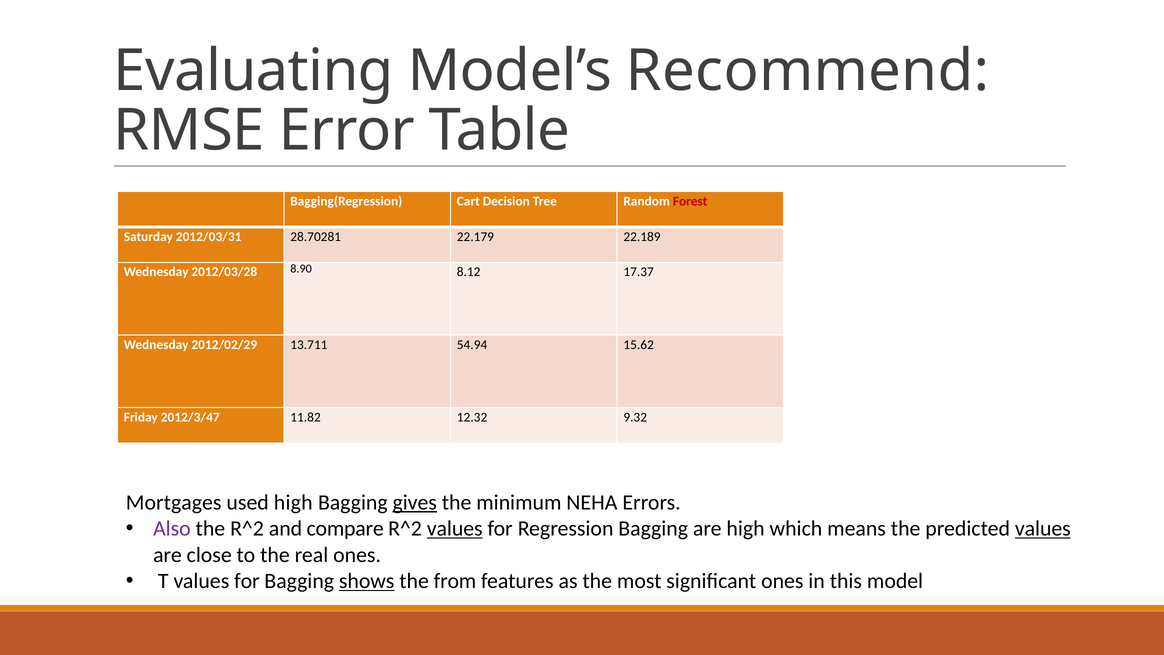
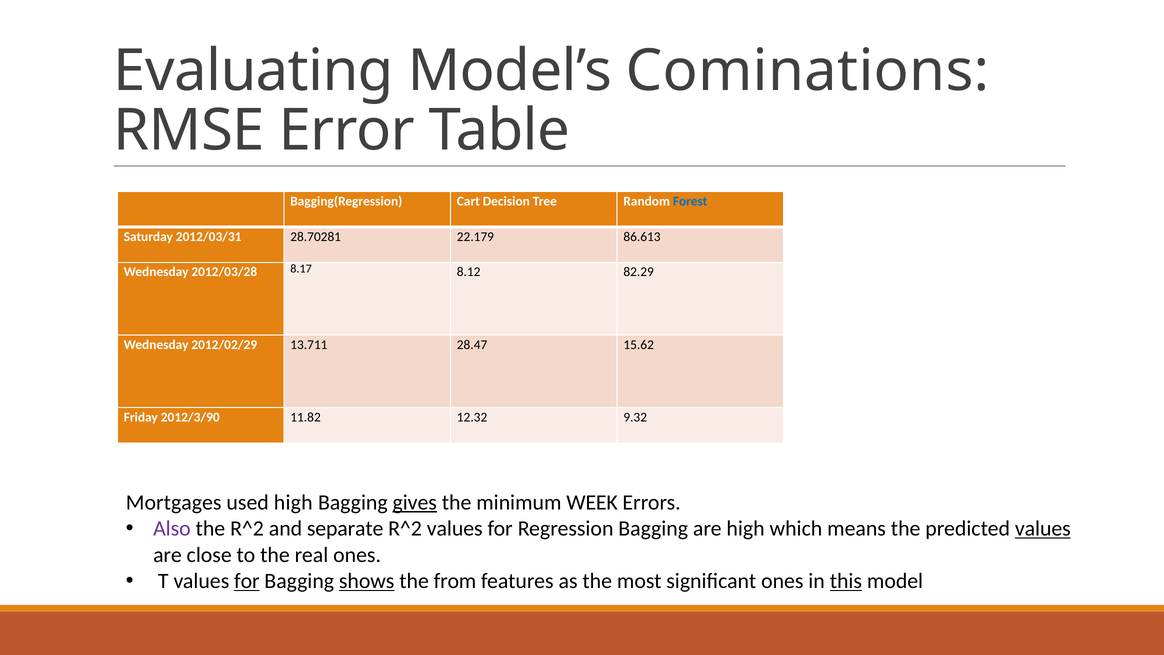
Recommend: Recommend -> Cominations
Forest colour: red -> blue
22.189: 22.189 -> 86.613
8.90: 8.90 -> 8.17
17.37: 17.37 -> 82.29
54.94: 54.94 -> 28.47
2012/3/47: 2012/3/47 -> 2012/3/90
NEHA: NEHA -> WEEK
compare: compare -> separate
values at (455, 528) underline: present -> none
for at (247, 581) underline: none -> present
this underline: none -> present
